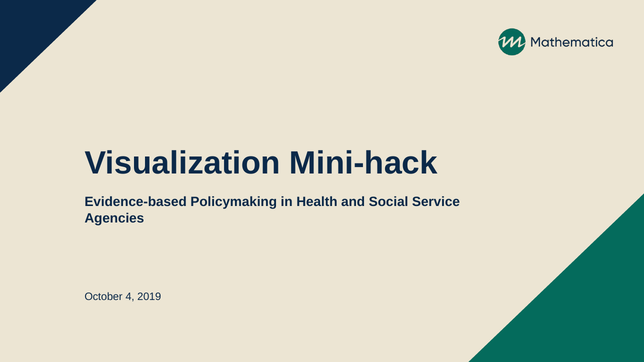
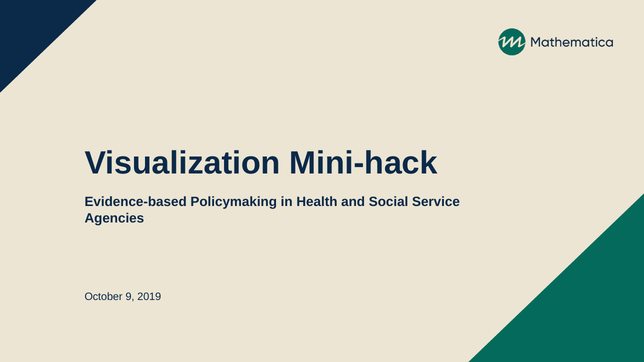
4: 4 -> 9
